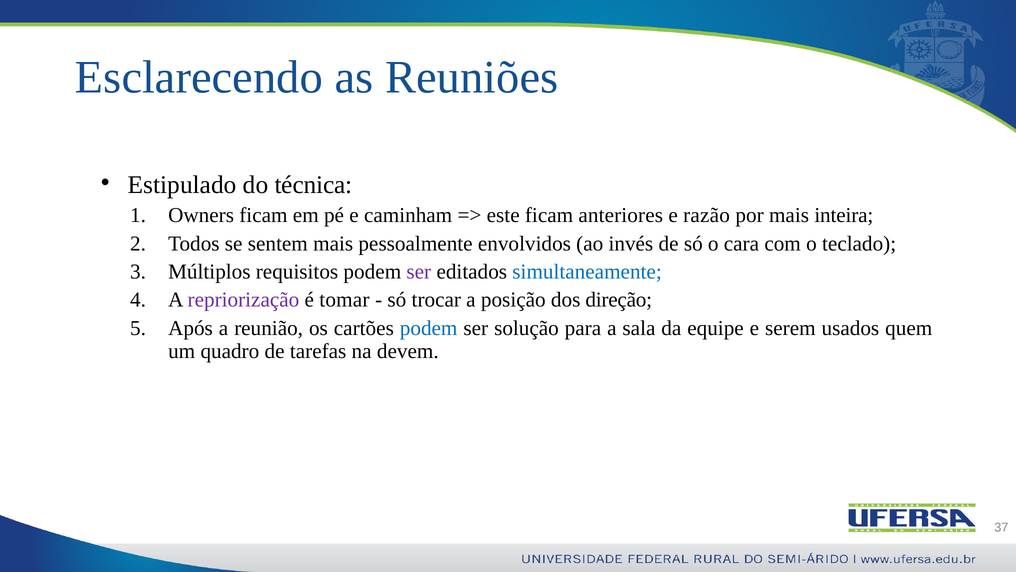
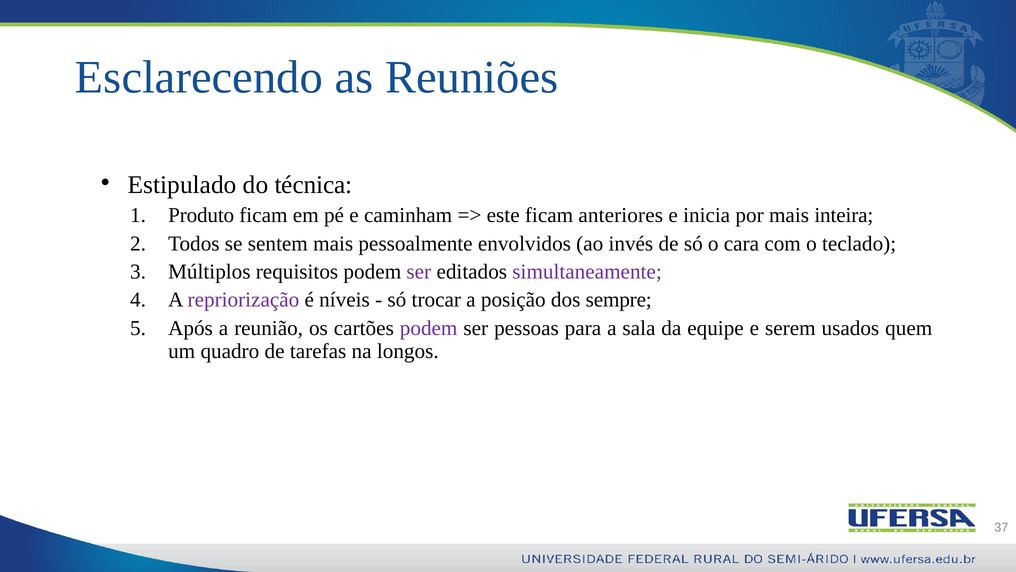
Owners: Owners -> Produto
razão: razão -> inicia
simultaneamente colour: blue -> purple
tomar: tomar -> níveis
direção: direção -> sempre
podem at (429, 328) colour: blue -> purple
solução: solução -> pessoas
devem: devem -> longos
